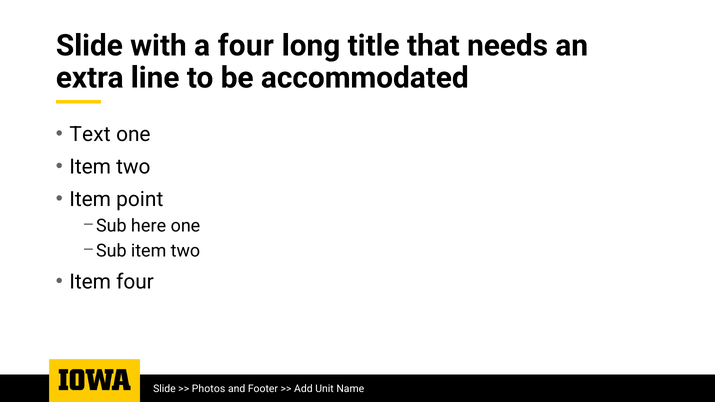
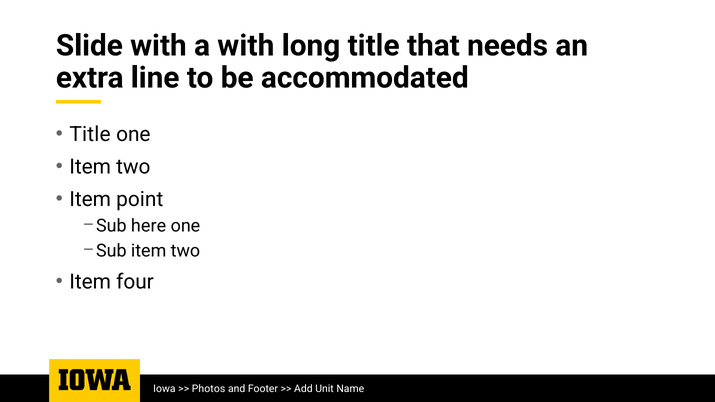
a four: four -> with
Text at (90, 134): Text -> Title
Slide at (164, 389): Slide -> Iowa
